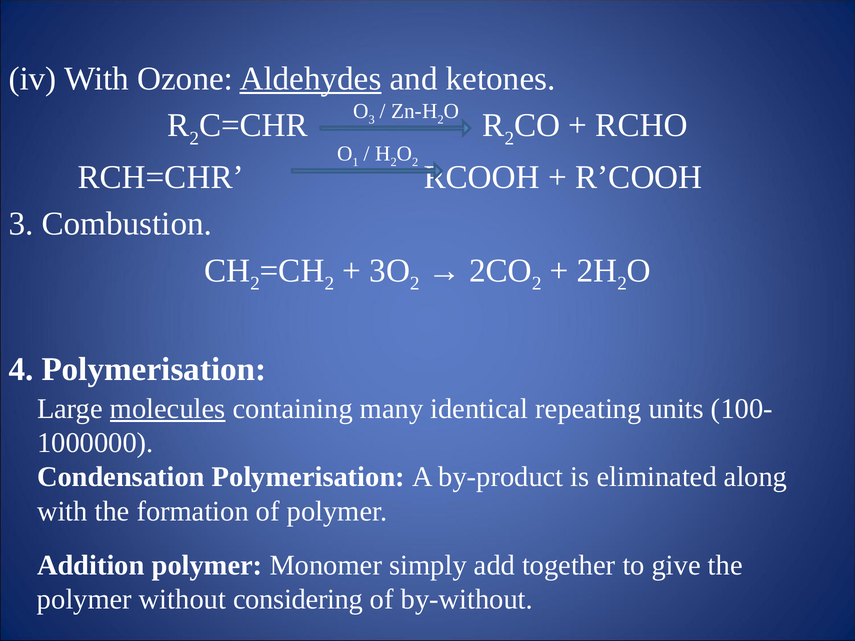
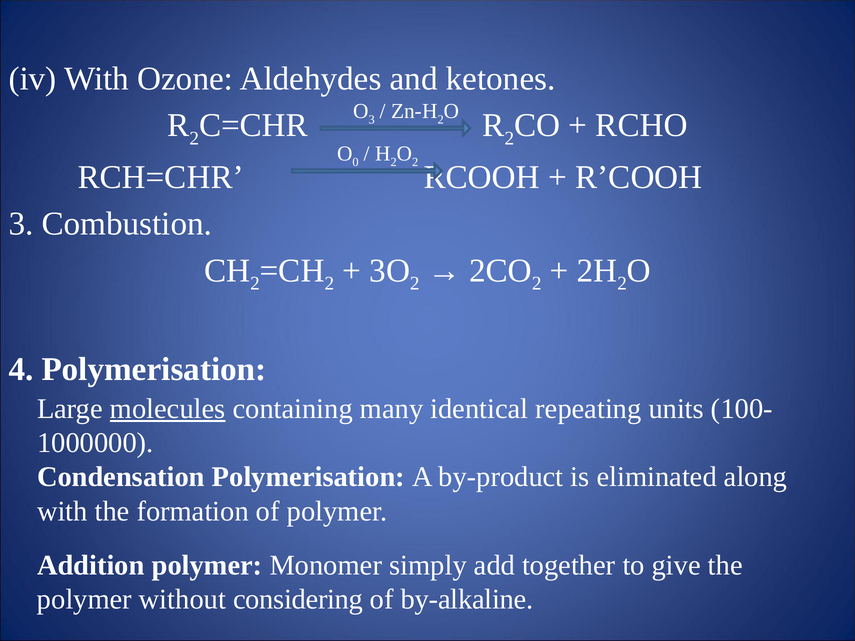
Aldehydes underline: present -> none
1: 1 -> 0
by-without: by-without -> by-alkaline
